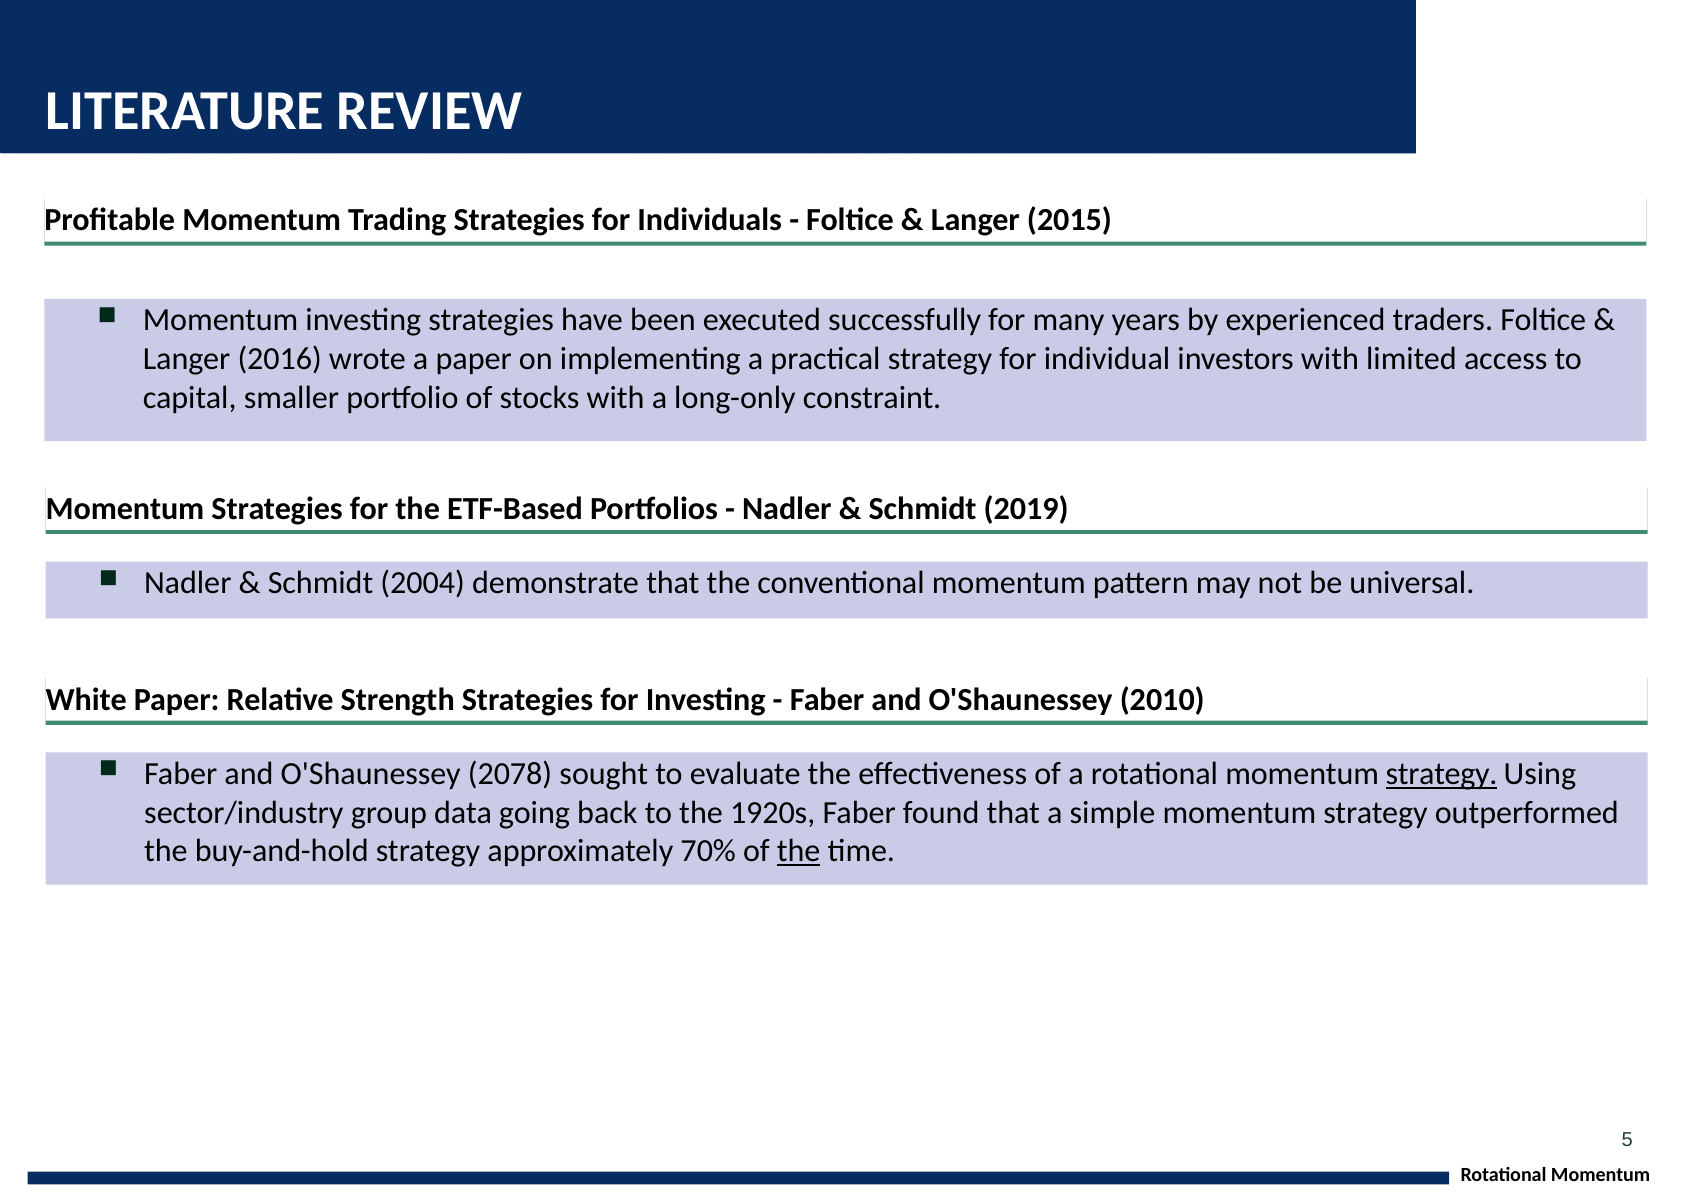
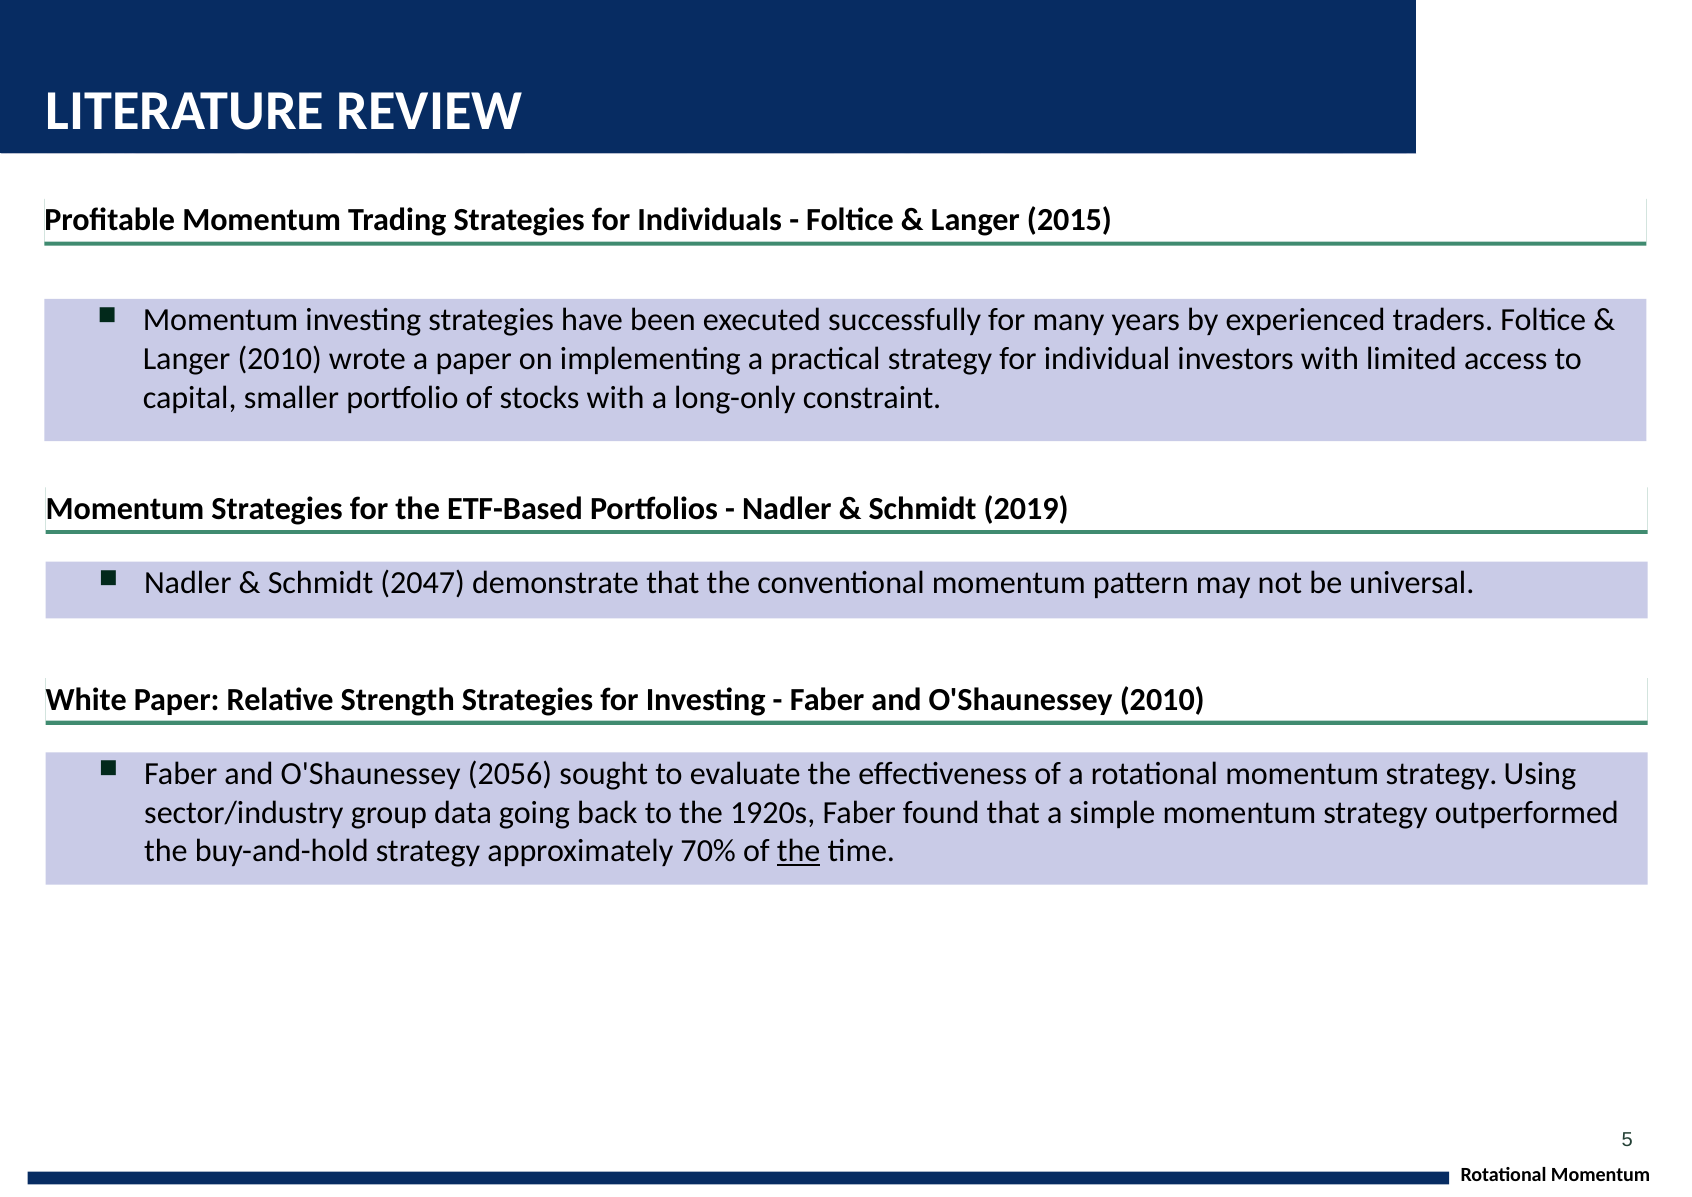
Langer 2016: 2016 -> 2010
2004: 2004 -> 2047
2078: 2078 -> 2056
strategy at (1442, 774) underline: present -> none
